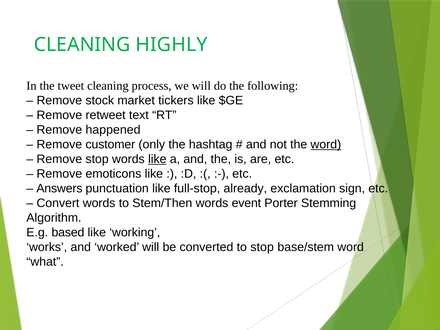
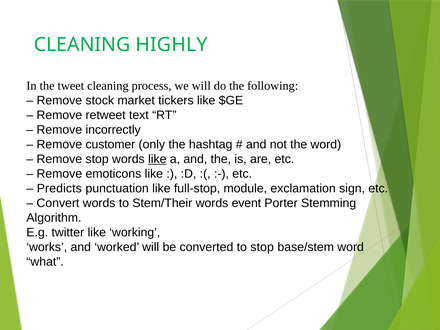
happened: happened -> incorrectly
word at (326, 144) underline: present -> none
Answers: Answers -> Predicts
already: already -> module
Stem/Then: Stem/Then -> Stem/Their
based: based -> twitter
